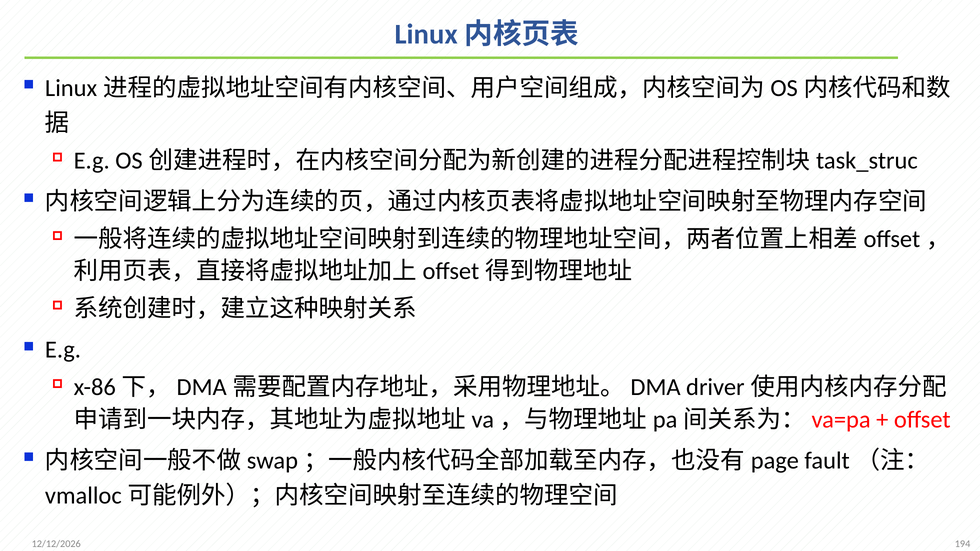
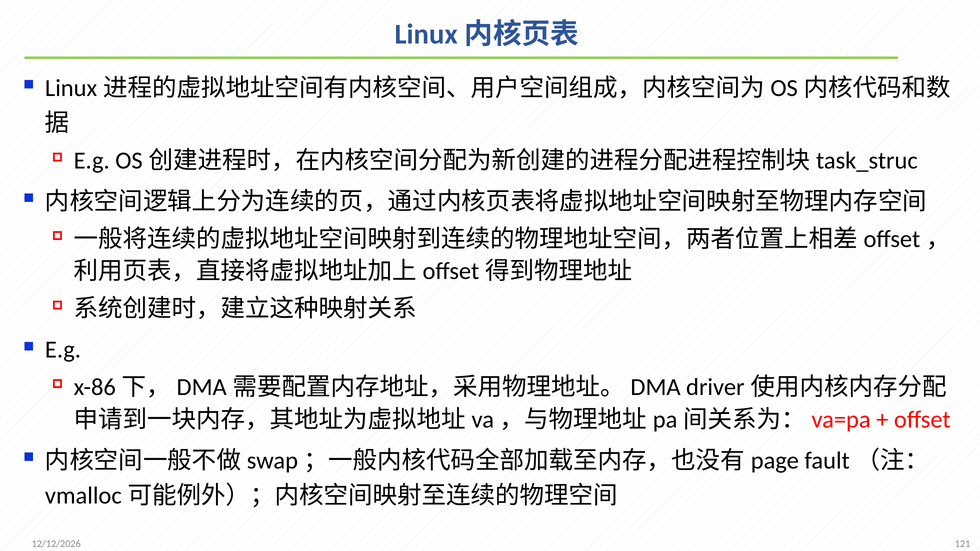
194: 194 -> 121
